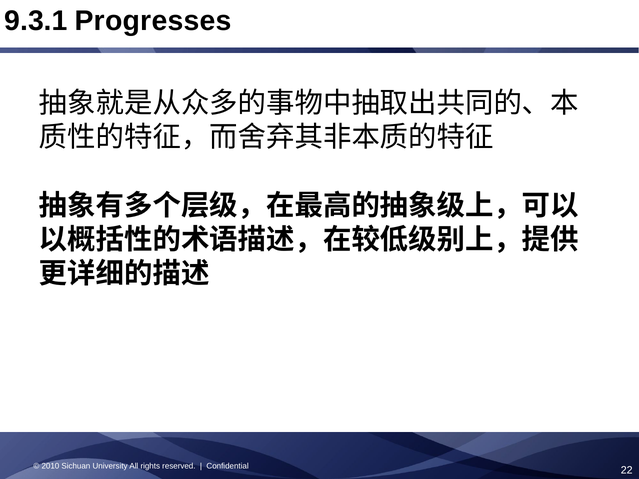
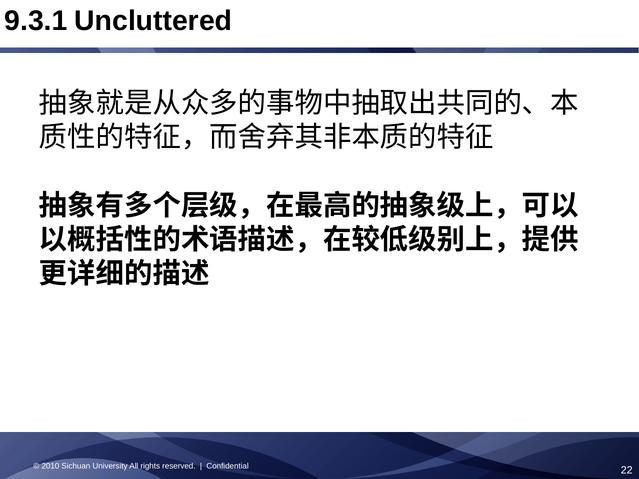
Progresses: Progresses -> Uncluttered
